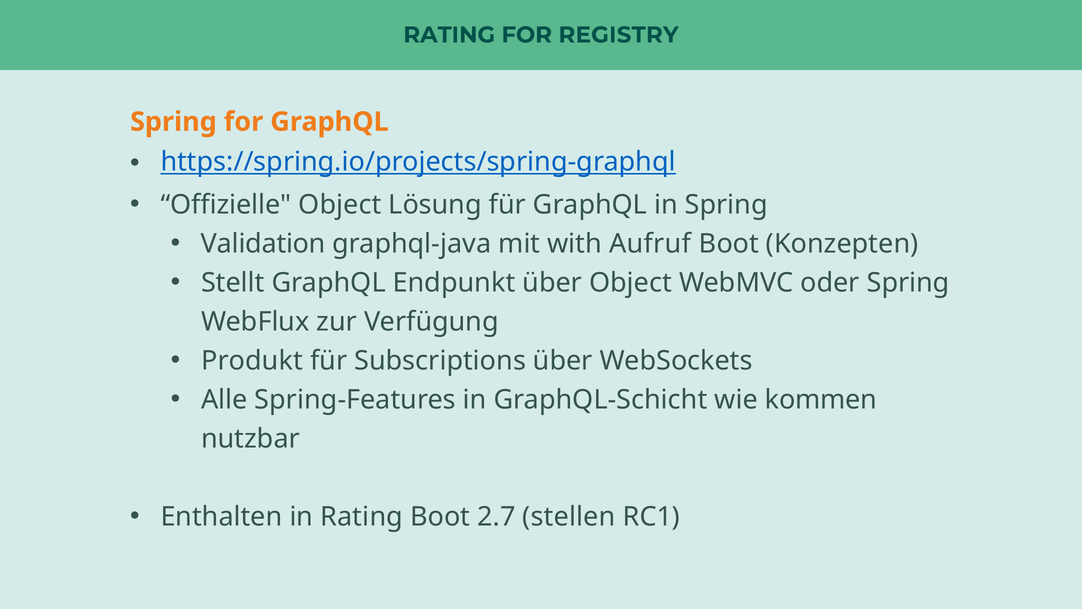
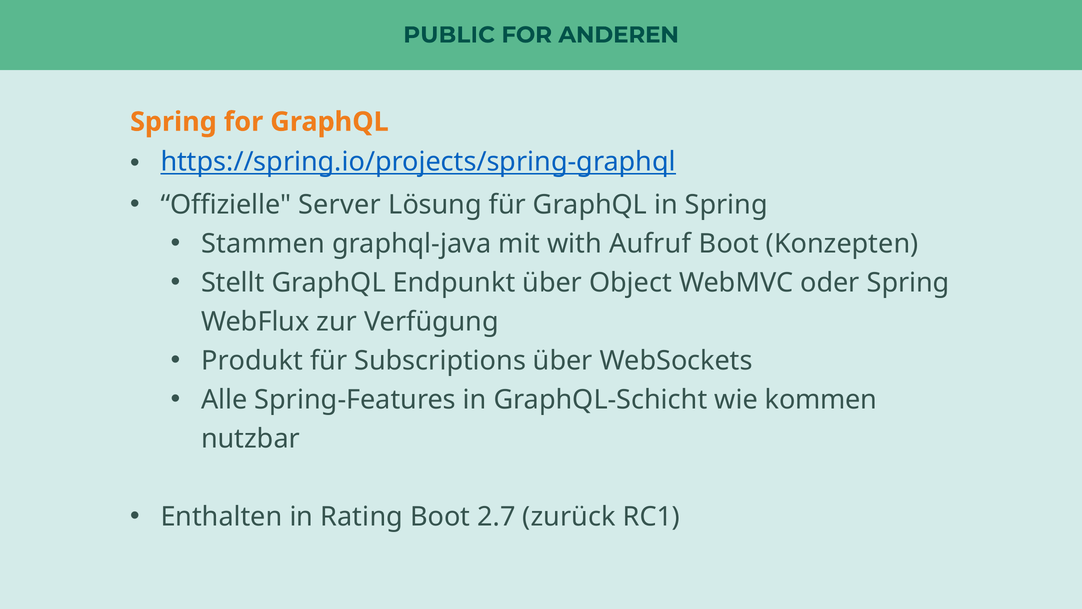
RATING at (449, 35): RATING -> PUBLIC
REGISTRY: REGISTRY -> ANDEREN
Offizielle Object: Object -> Server
Validation: Validation -> Stammen
stellen: stellen -> zurück
